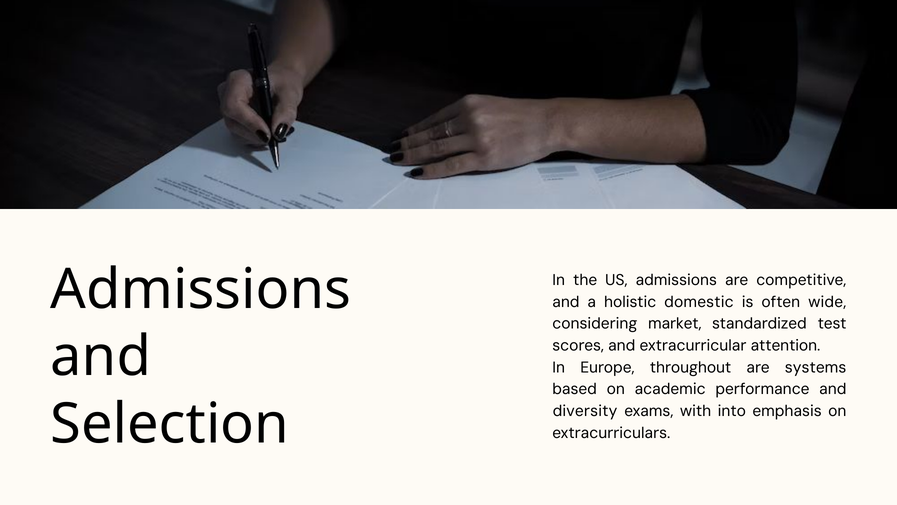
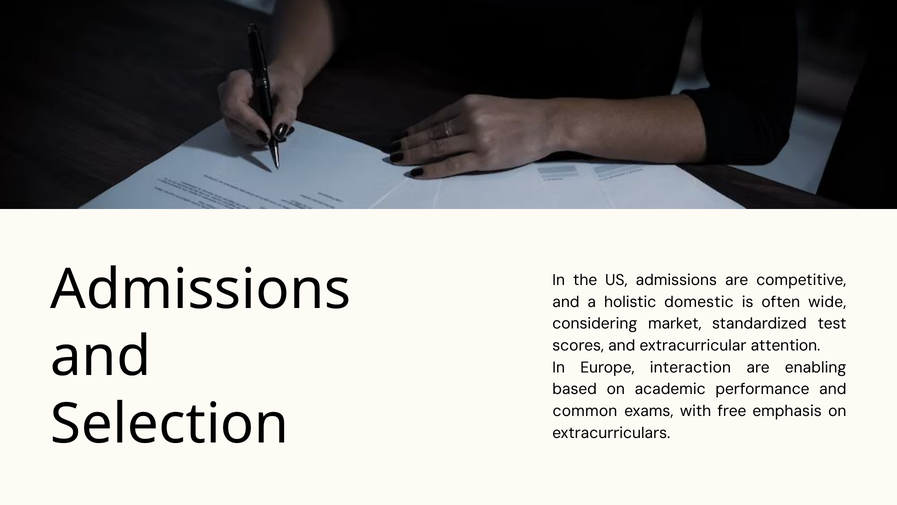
throughout: throughout -> interaction
systems: systems -> enabling
diversity: diversity -> common
into: into -> free
